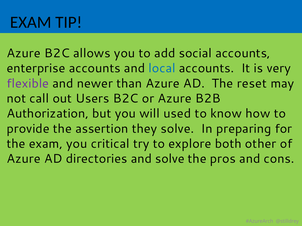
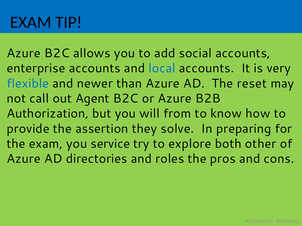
flexible colour: purple -> blue
Users: Users -> Agent
used: used -> from
critical: critical -> service
and solve: solve -> roles
